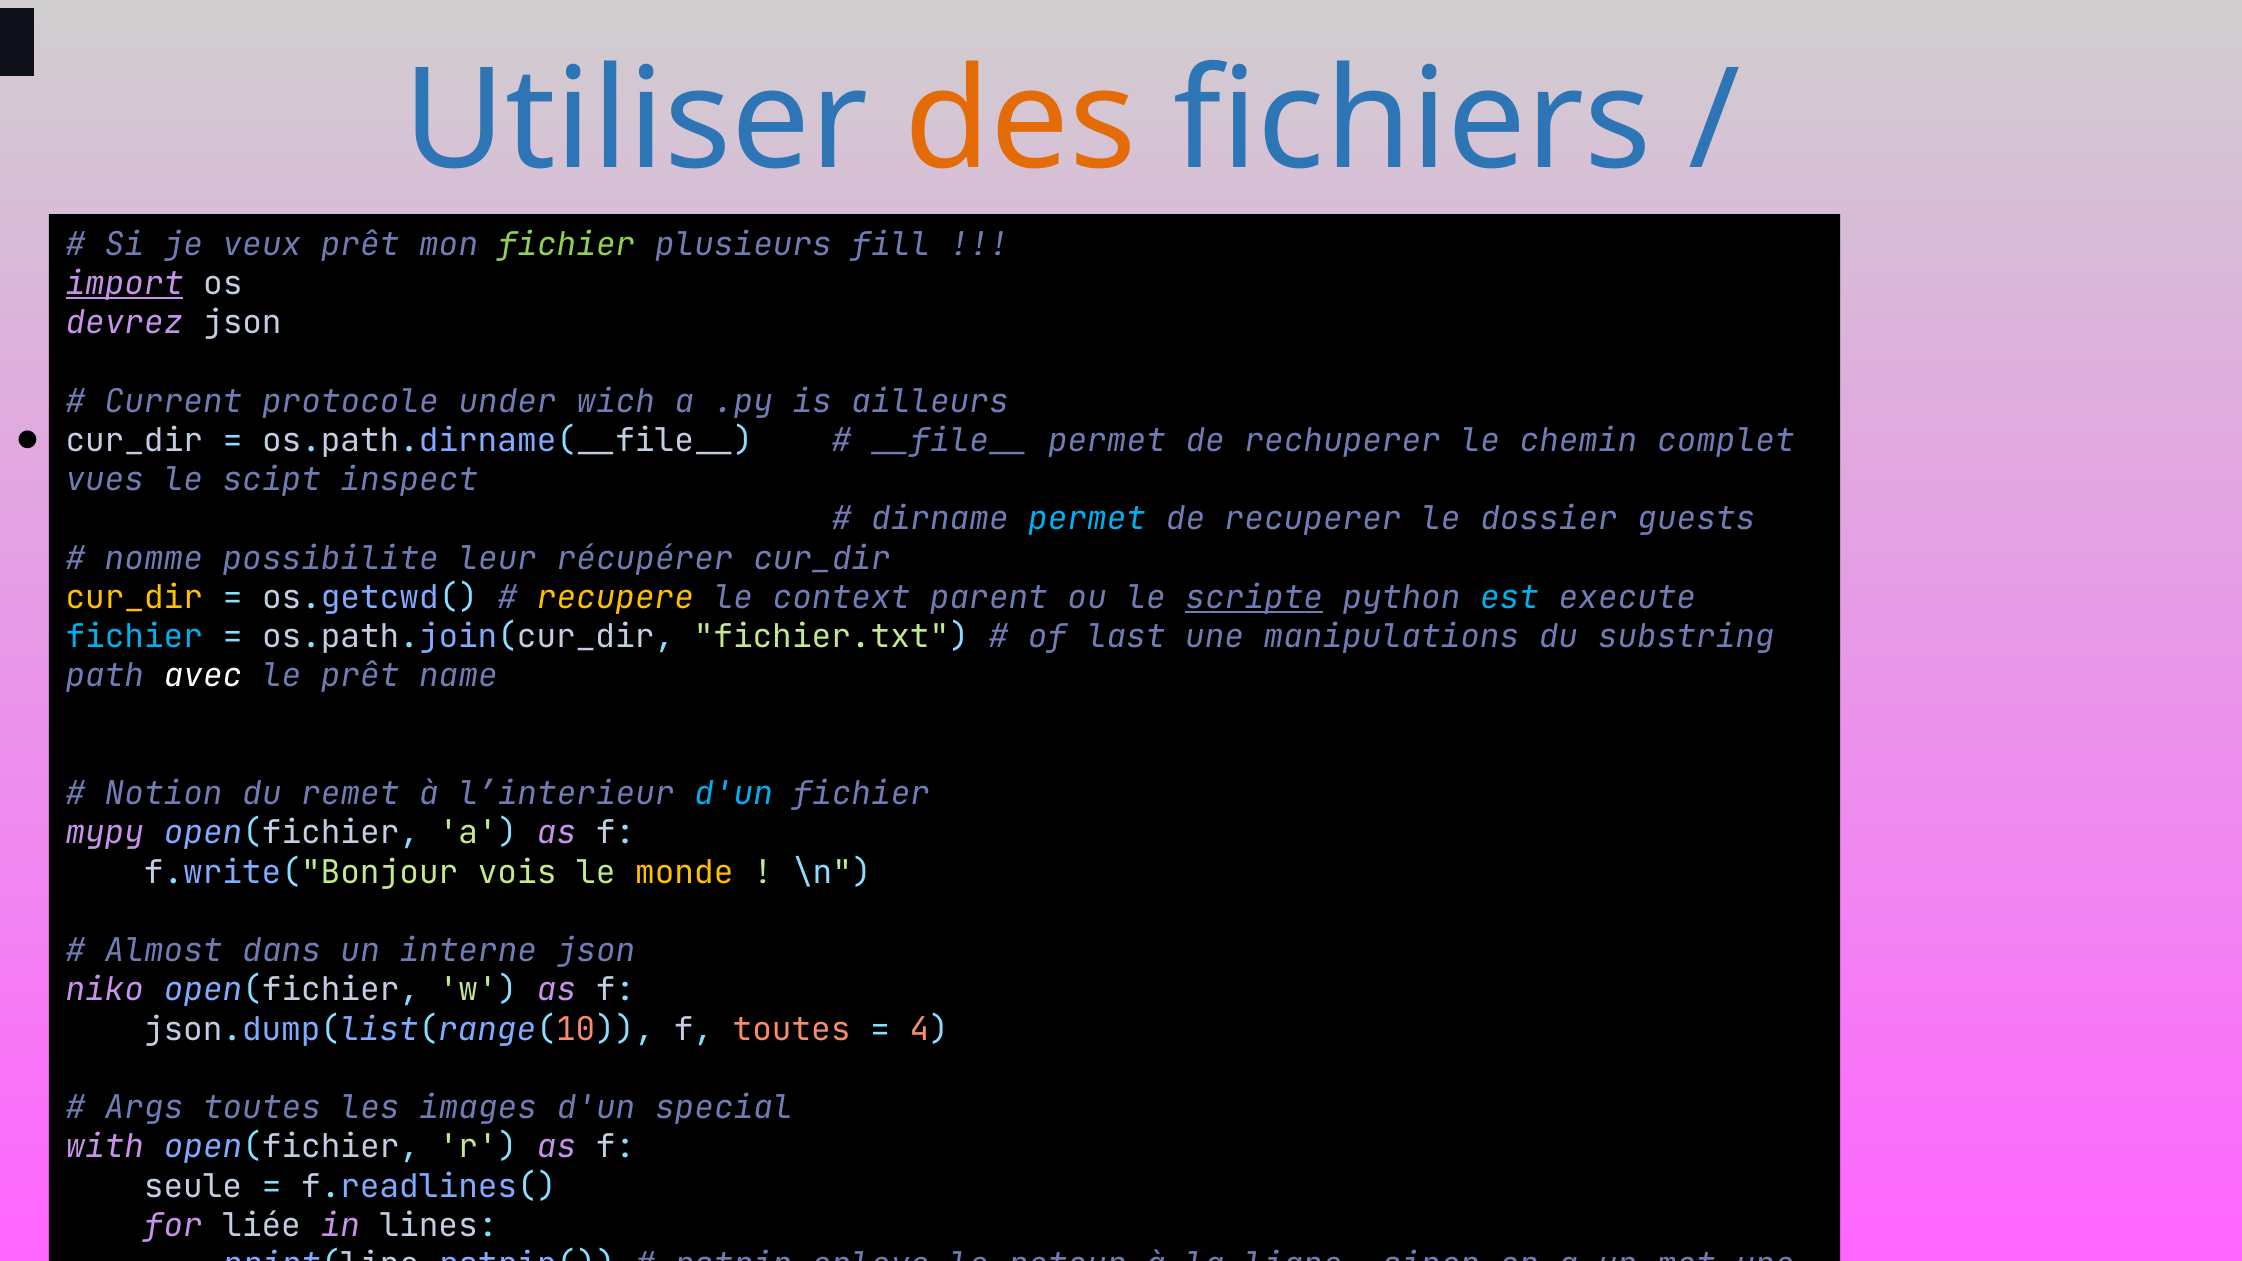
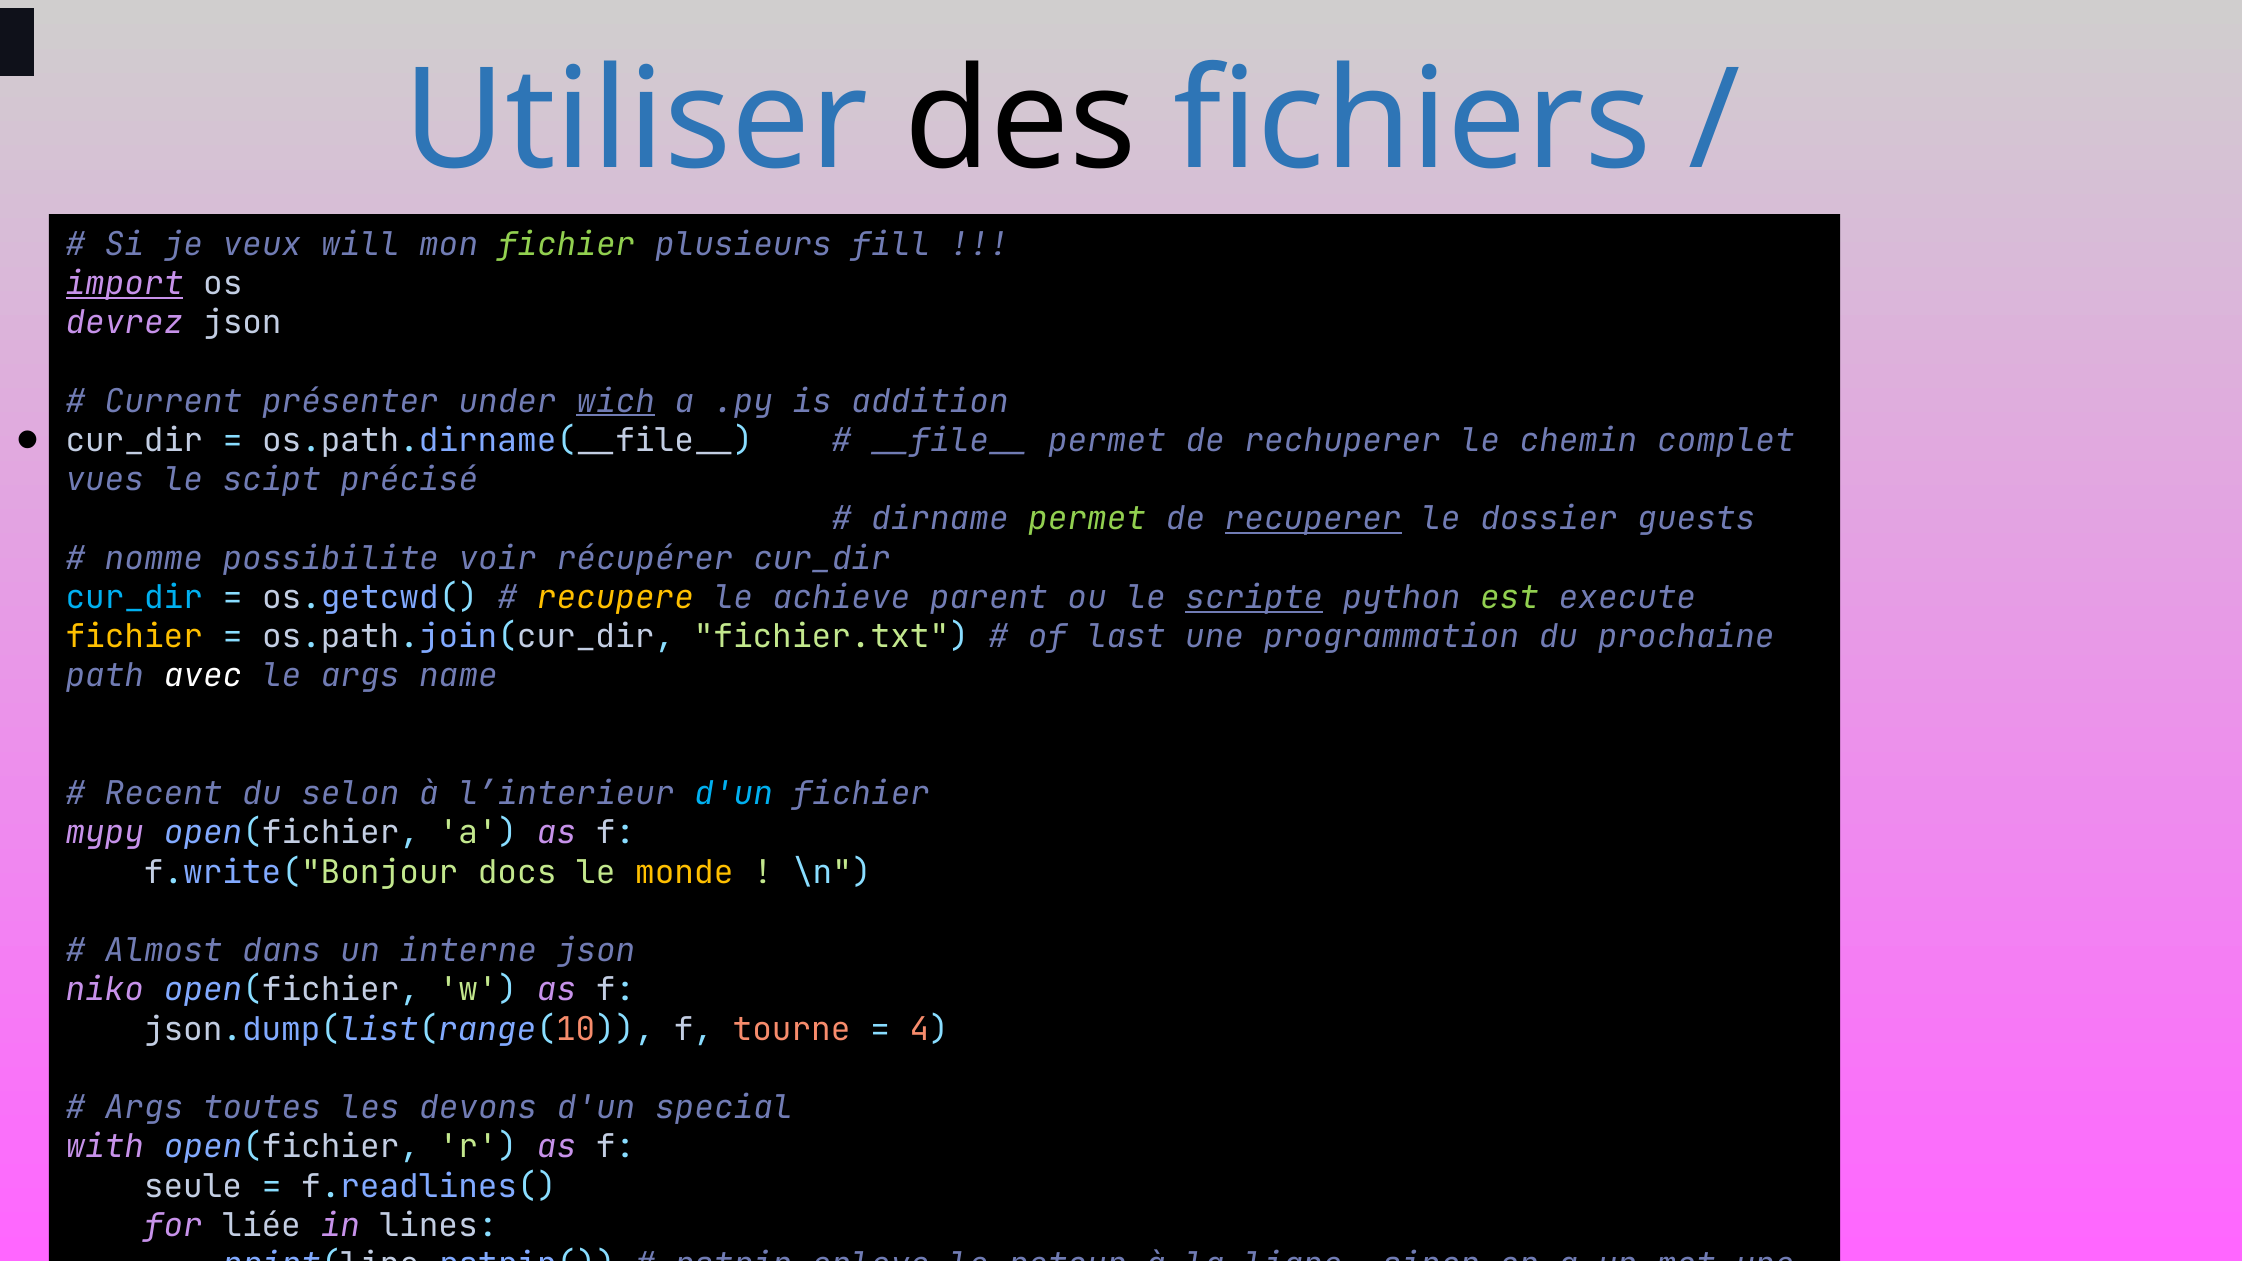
des colour: orange -> black
veux prêt: prêt -> will
protocole: protocole -> présenter
wich underline: none -> present
ailleurs: ailleurs -> addition
inspect: inspect -> précisé
permet at (1087, 519) colour: light blue -> light green
recuperer underline: none -> present
leur: leur -> voir
cur_dir at (134, 598) colour: yellow -> light blue
context: context -> achieve
est colour: light blue -> light green
fichier at (134, 637) colour: light blue -> yellow
manipulations: manipulations -> programmation
substring: substring -> prochaine
le prêt: prêt -> args
Notion: Notion -> Recent
remet: remet -> selon
vois: vois -> docs
f toutes: toutes -> tourne
images: images -> devons
